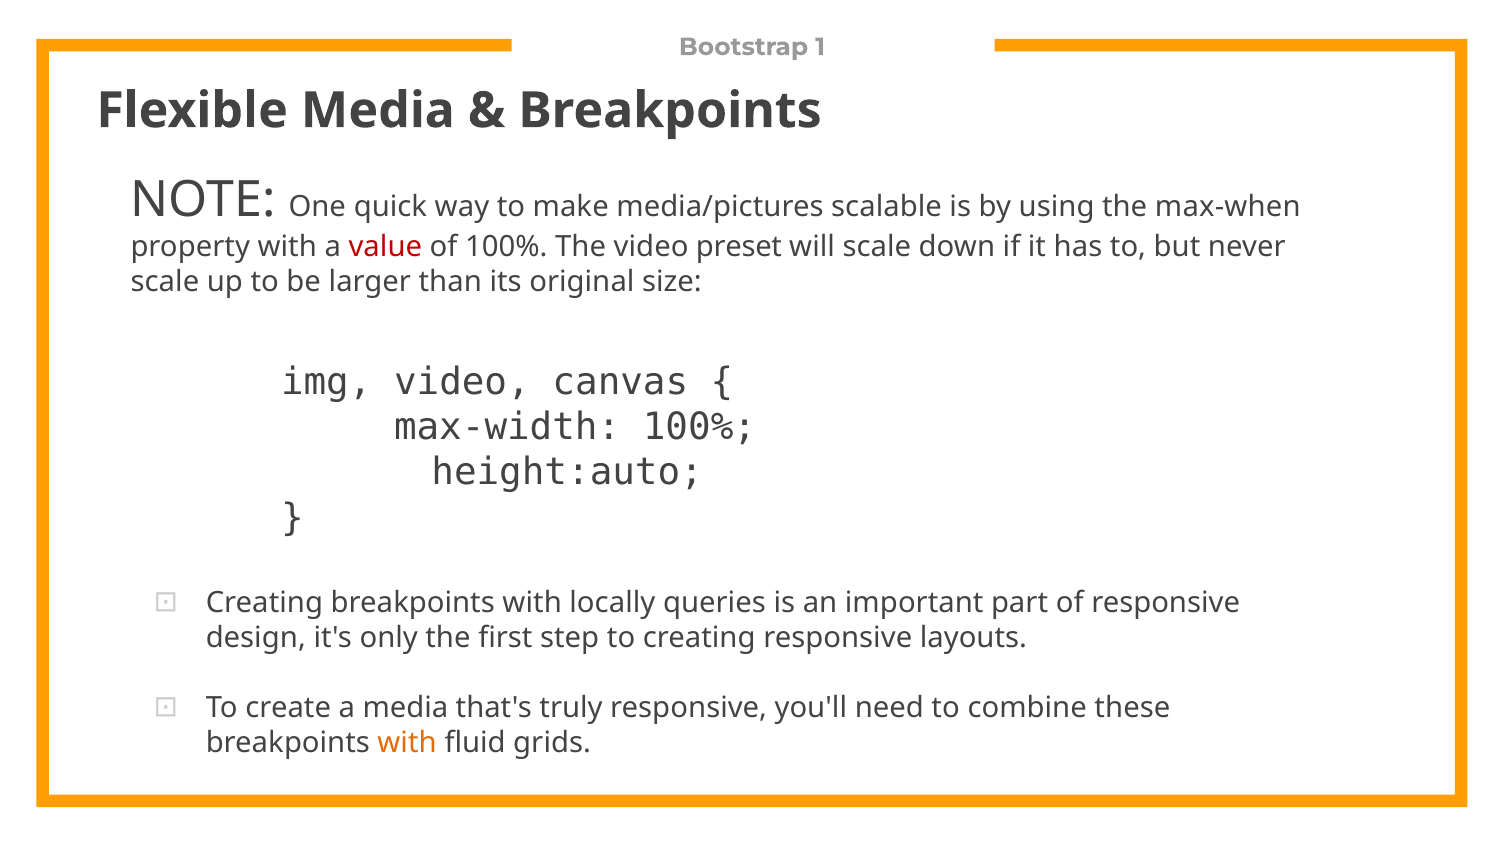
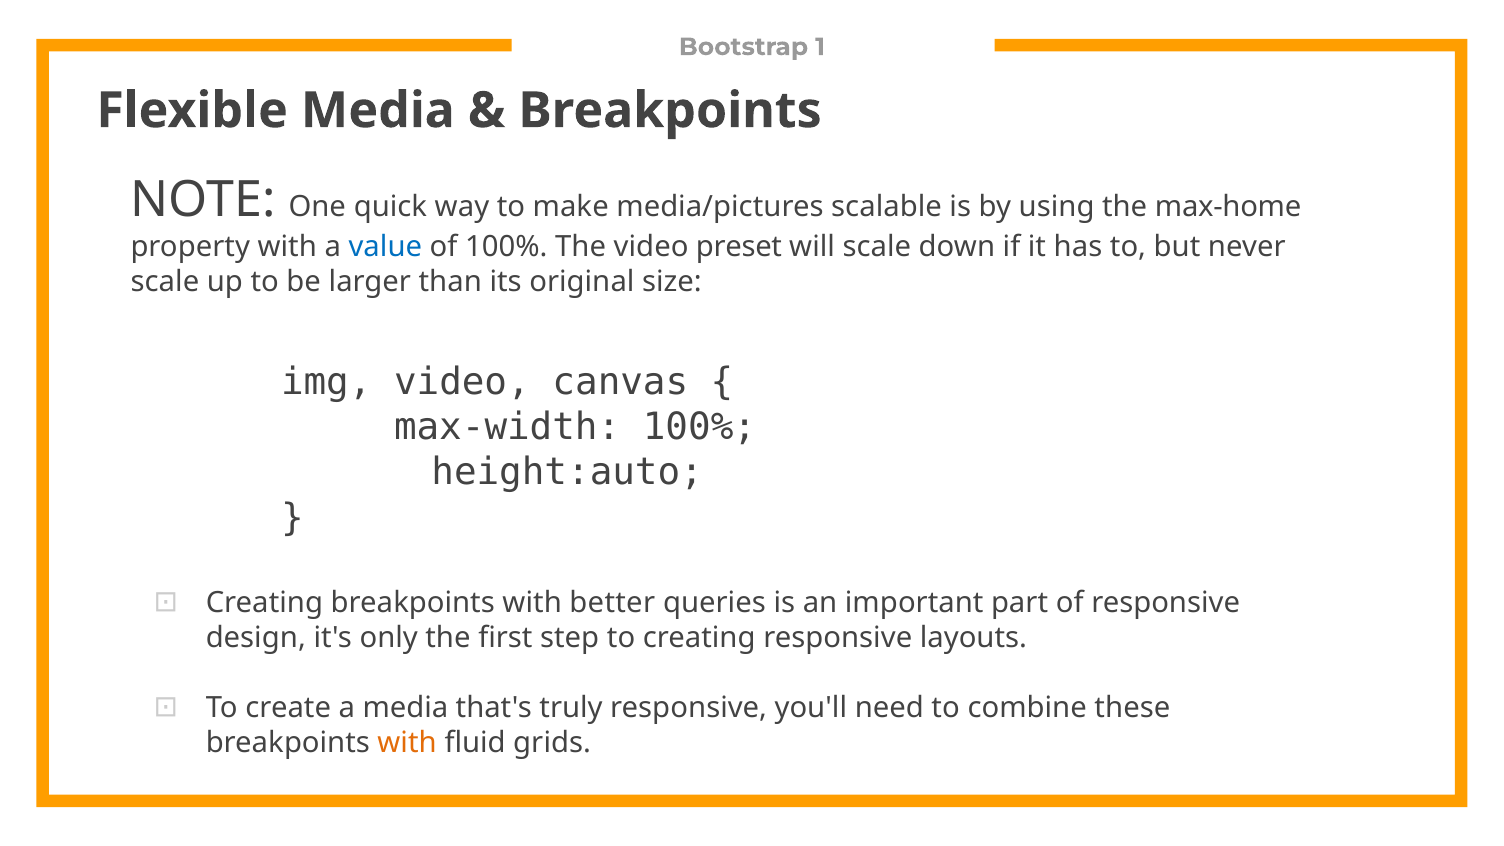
max-when: max-when -> max-home
value colour: red -> blue
locally: locally -> better
